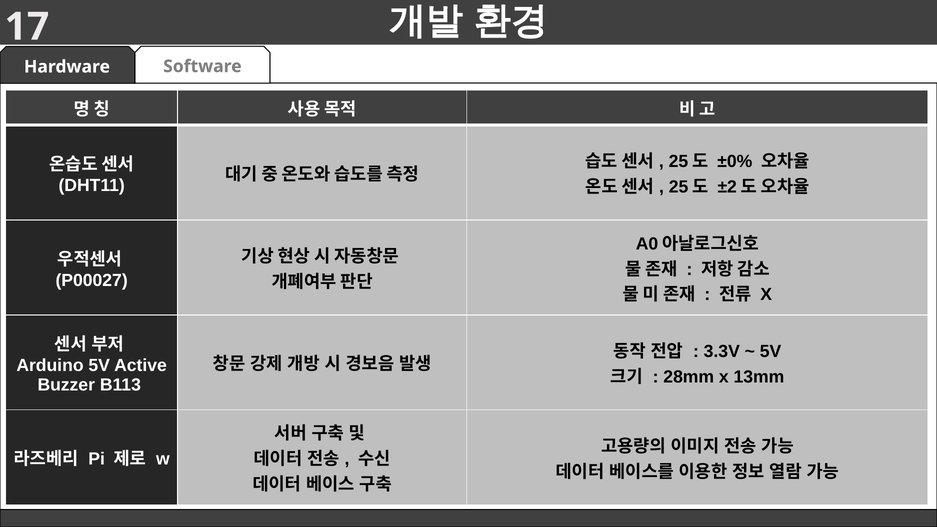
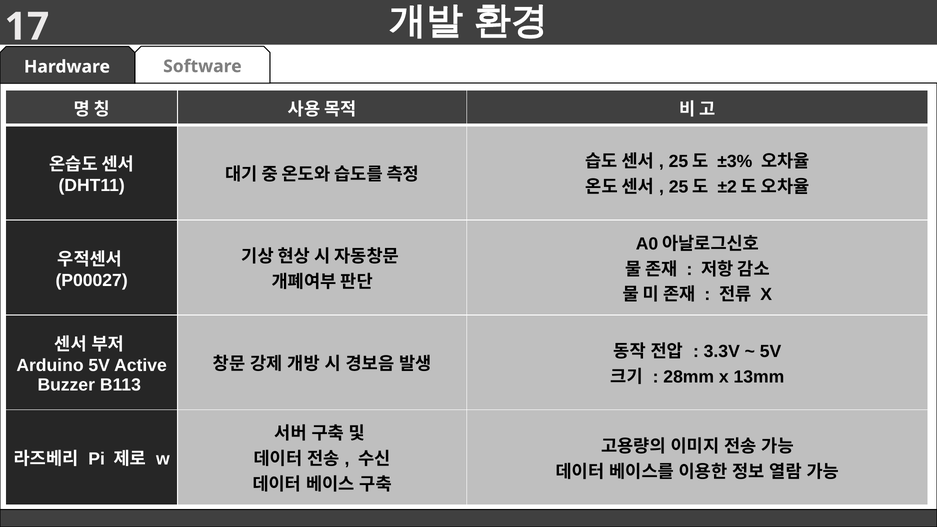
±0%: ±0% -> ±3%
